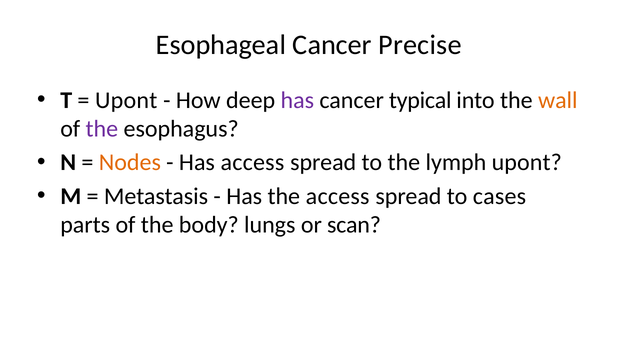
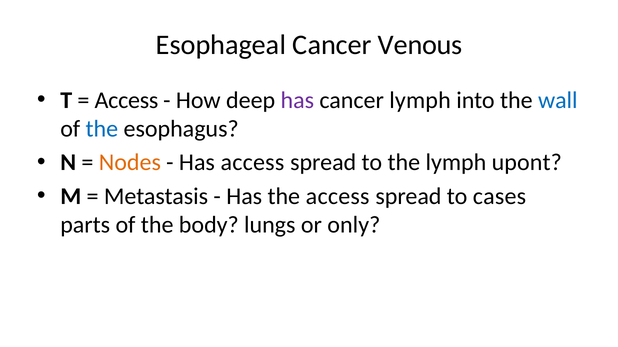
Precise: Precise -> Venous
Upont at (126, 100): Upont -> Access
cancer typical: typical -> lymph
wall colour: orange -> blue
the at (102, 129) colour: purple -> blue
scan: scan -> only
